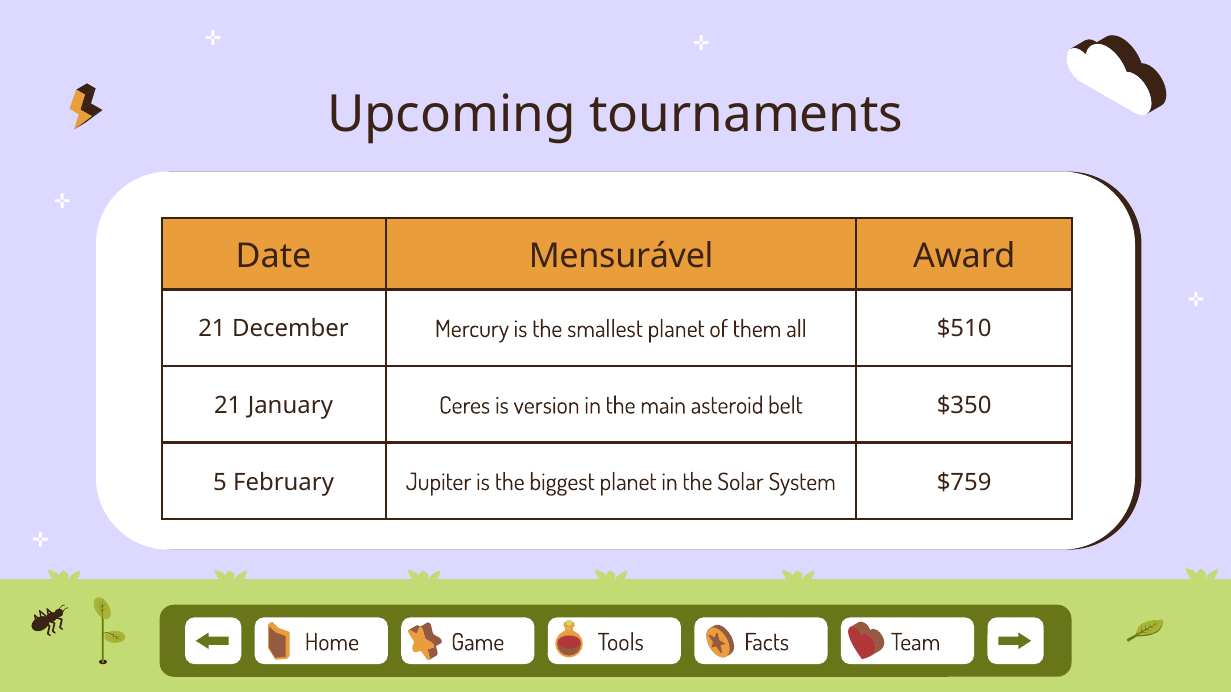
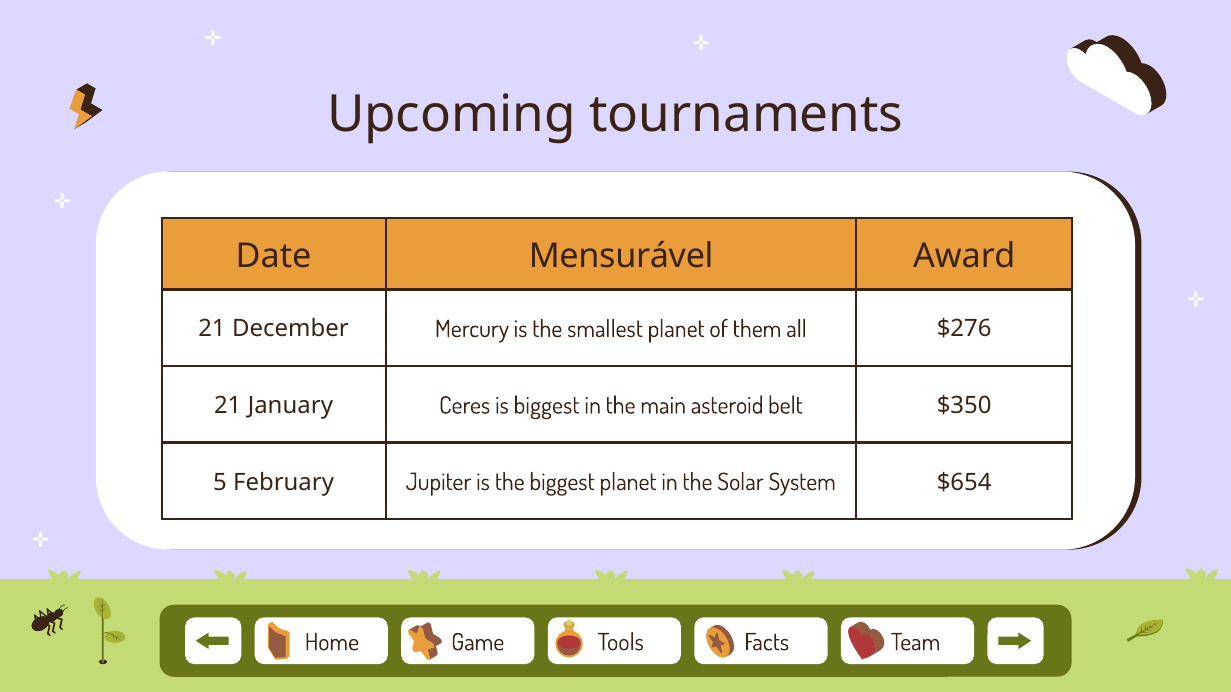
$510: $510 -> $276
is version: version -> biggest
$759: $759 -> $654
